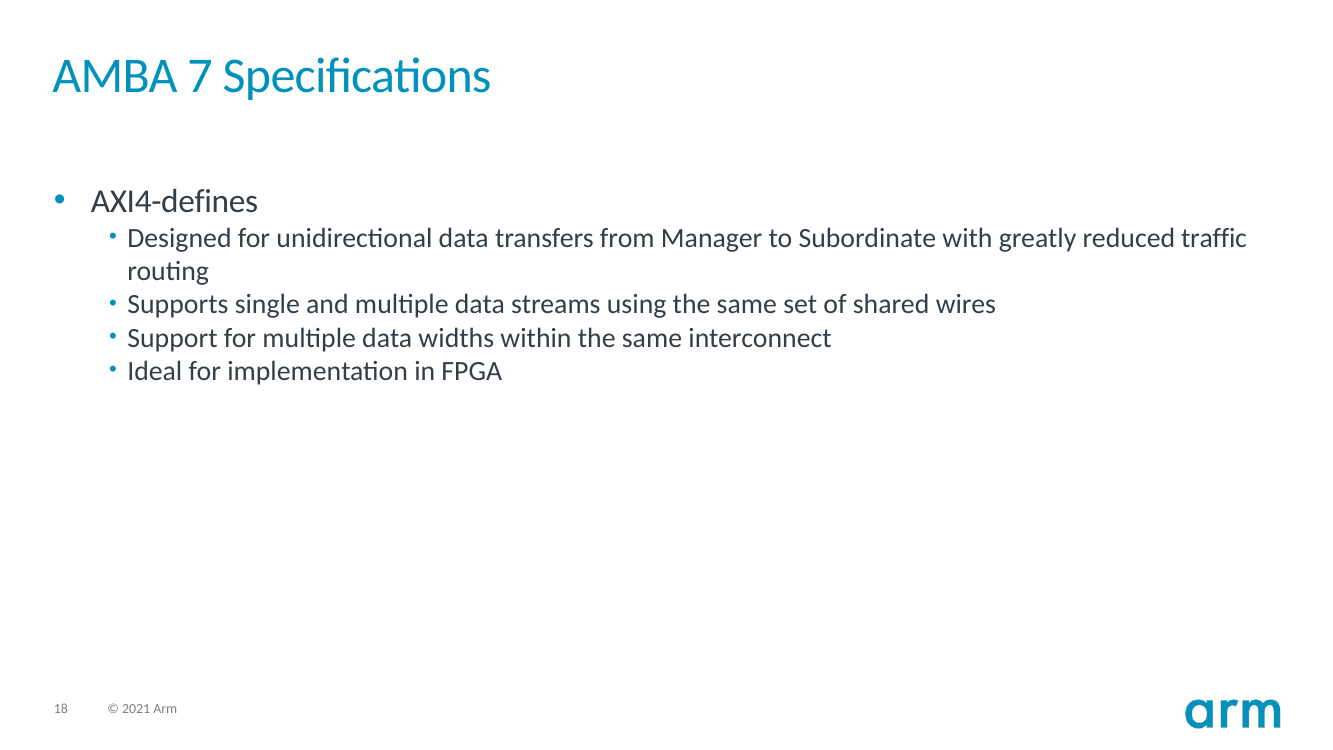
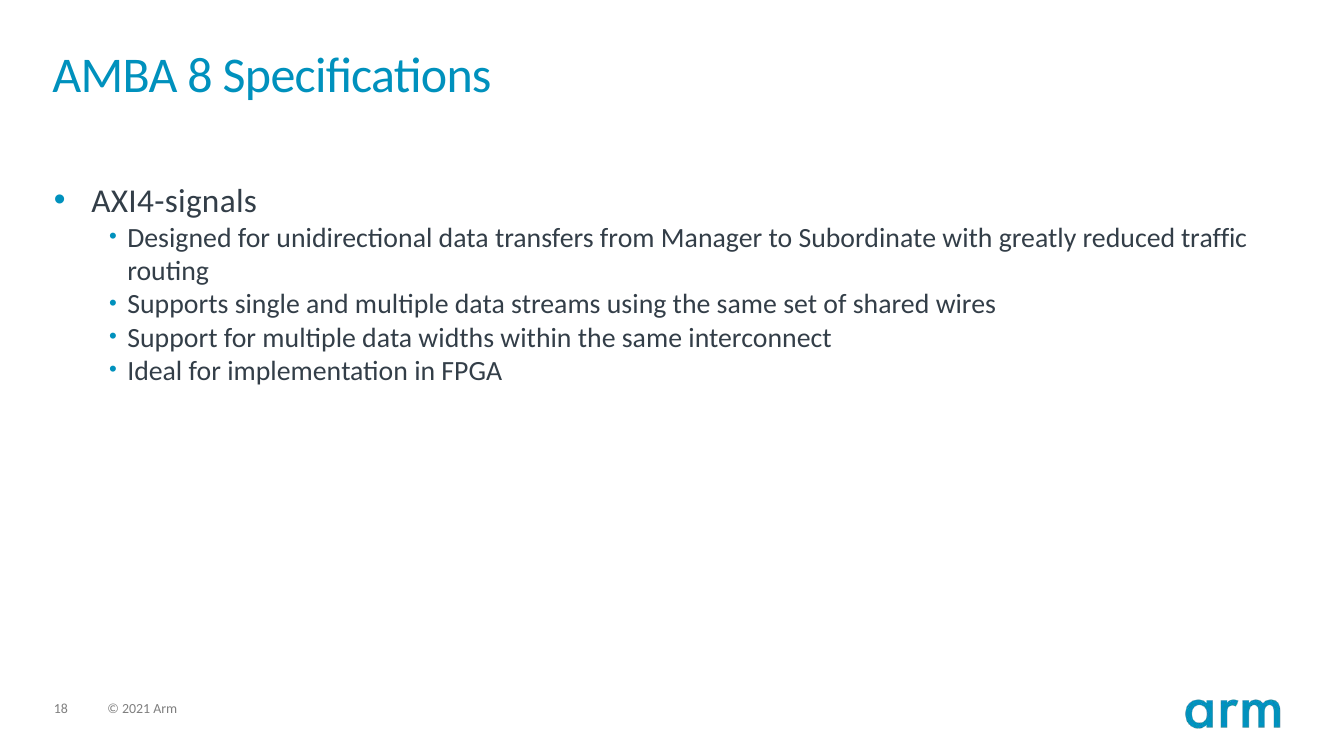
7: 7 -> 8
AXI4-defines: AXI4-defines -> AXI4-signals
